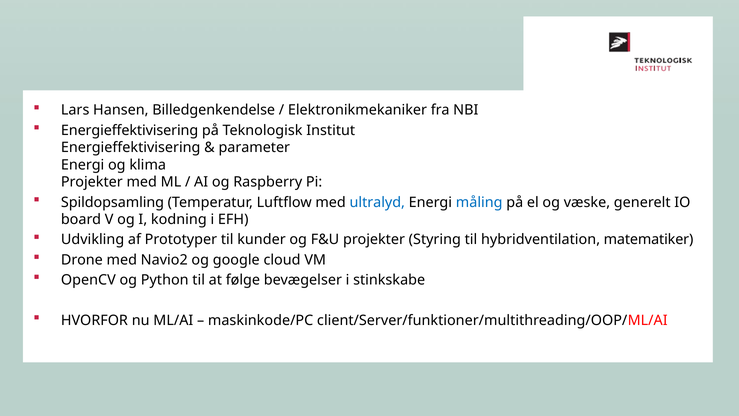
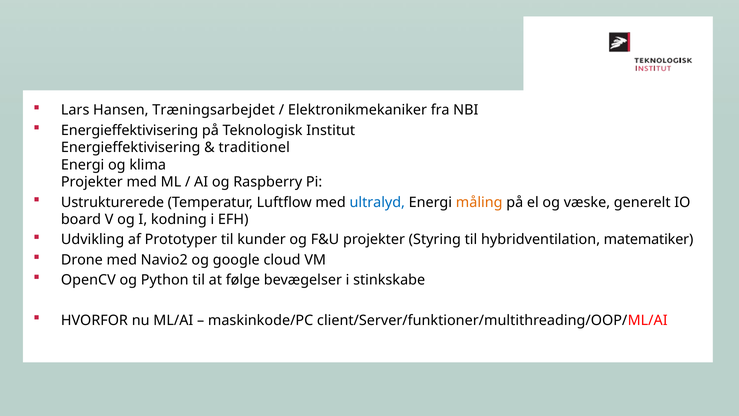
Billedgenkendelse: Billedgenkendelse -> Træningsarbejdet
parameter: parameter -> traditionel
Spildopsamling: Spildopsamling -> Ustrukturerede
måling colour: blue -> orange
